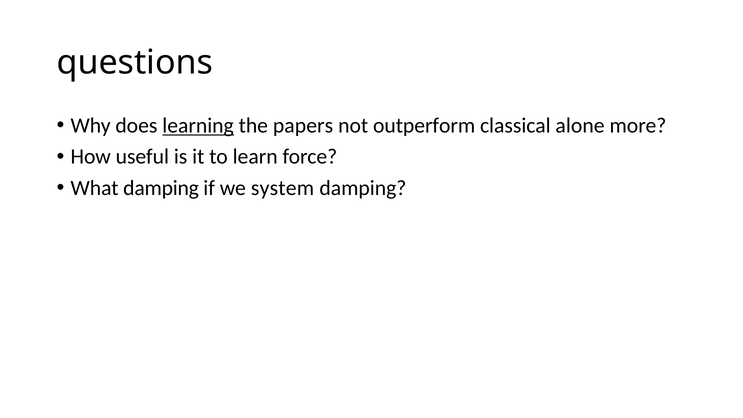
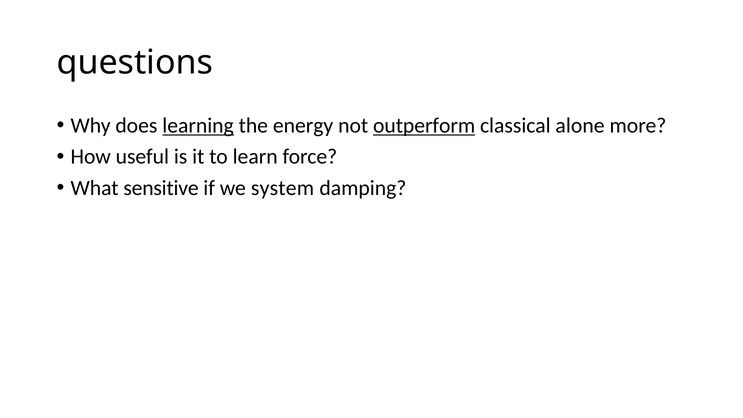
papers: papers -> energy
outperform underline: none -> present
What damping: damping -> sensitive
